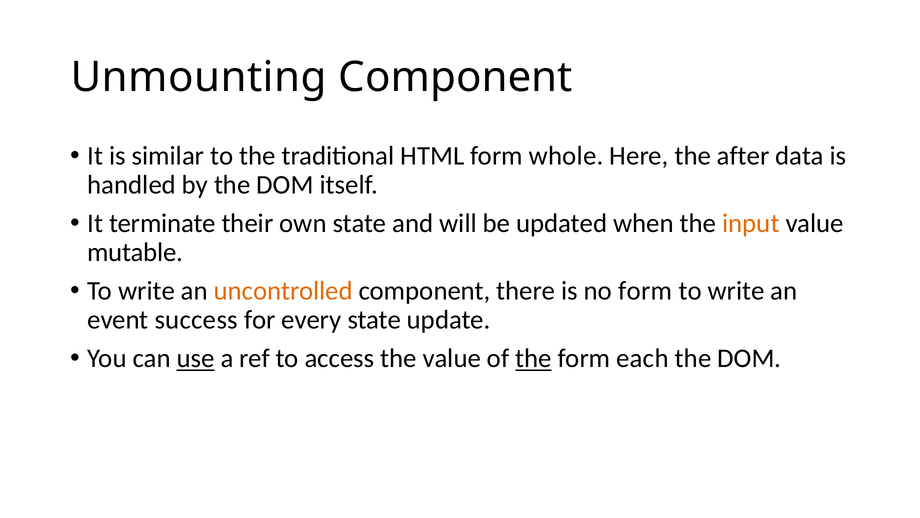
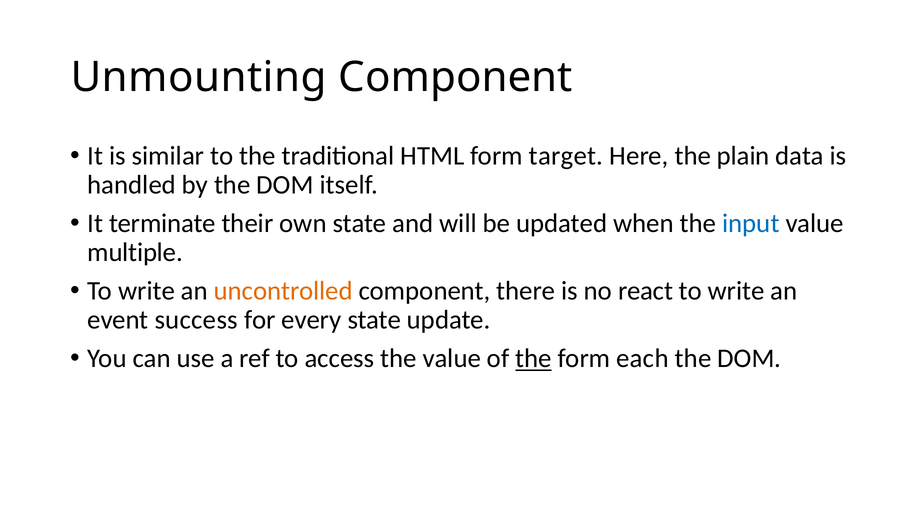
whole: whole -> target
after: after -> plain
input colour: orange -> blue
mutable: mutable -> multiple
no form: form -> react
use underline: present -> none
